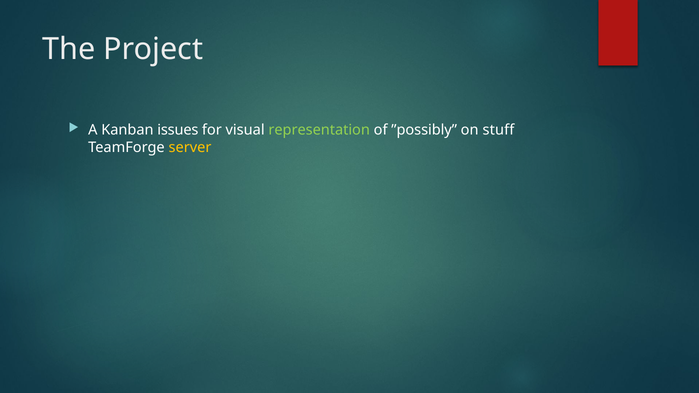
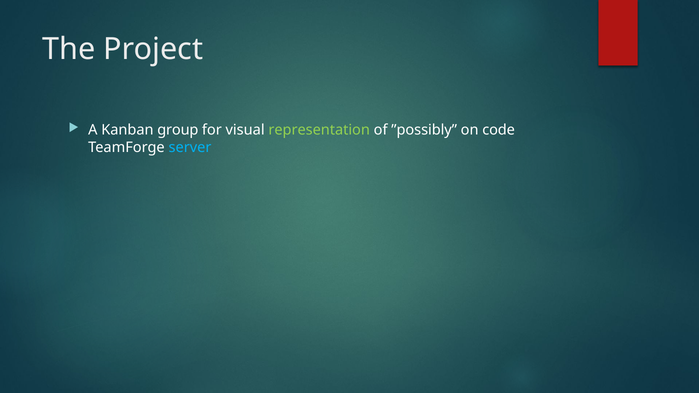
issues: issues -> group
stuff: stuff -> code
server colour: yellow -> light blue
